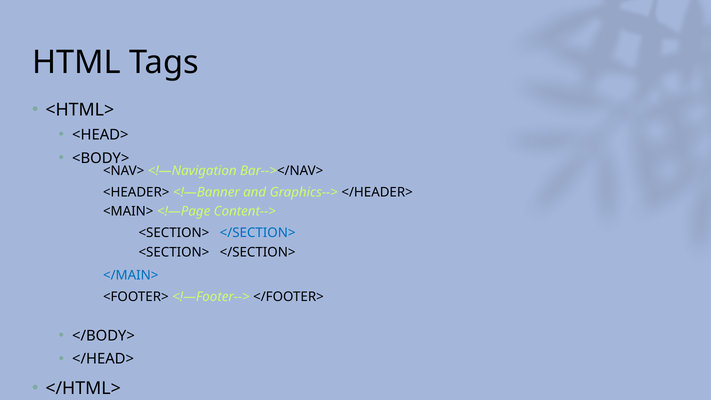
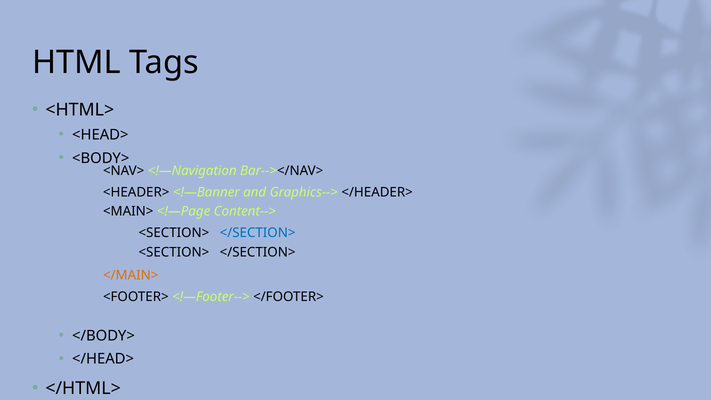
</MAIN> colour: blue -> orange
